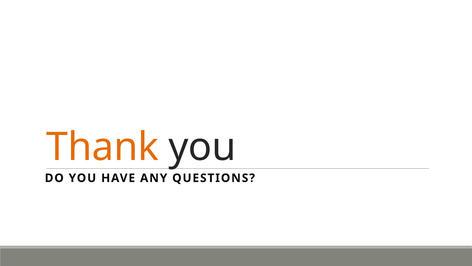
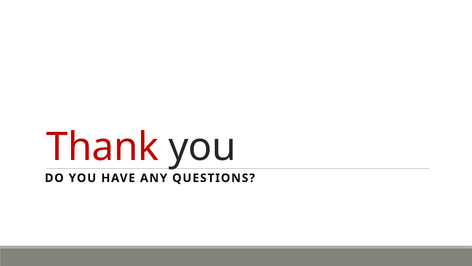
Thank colour: orange -> red
